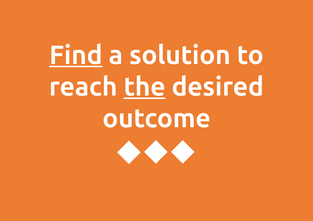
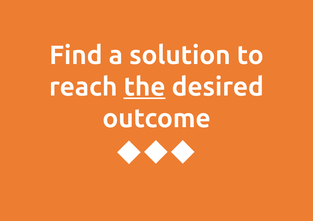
Find underline: present -> none
